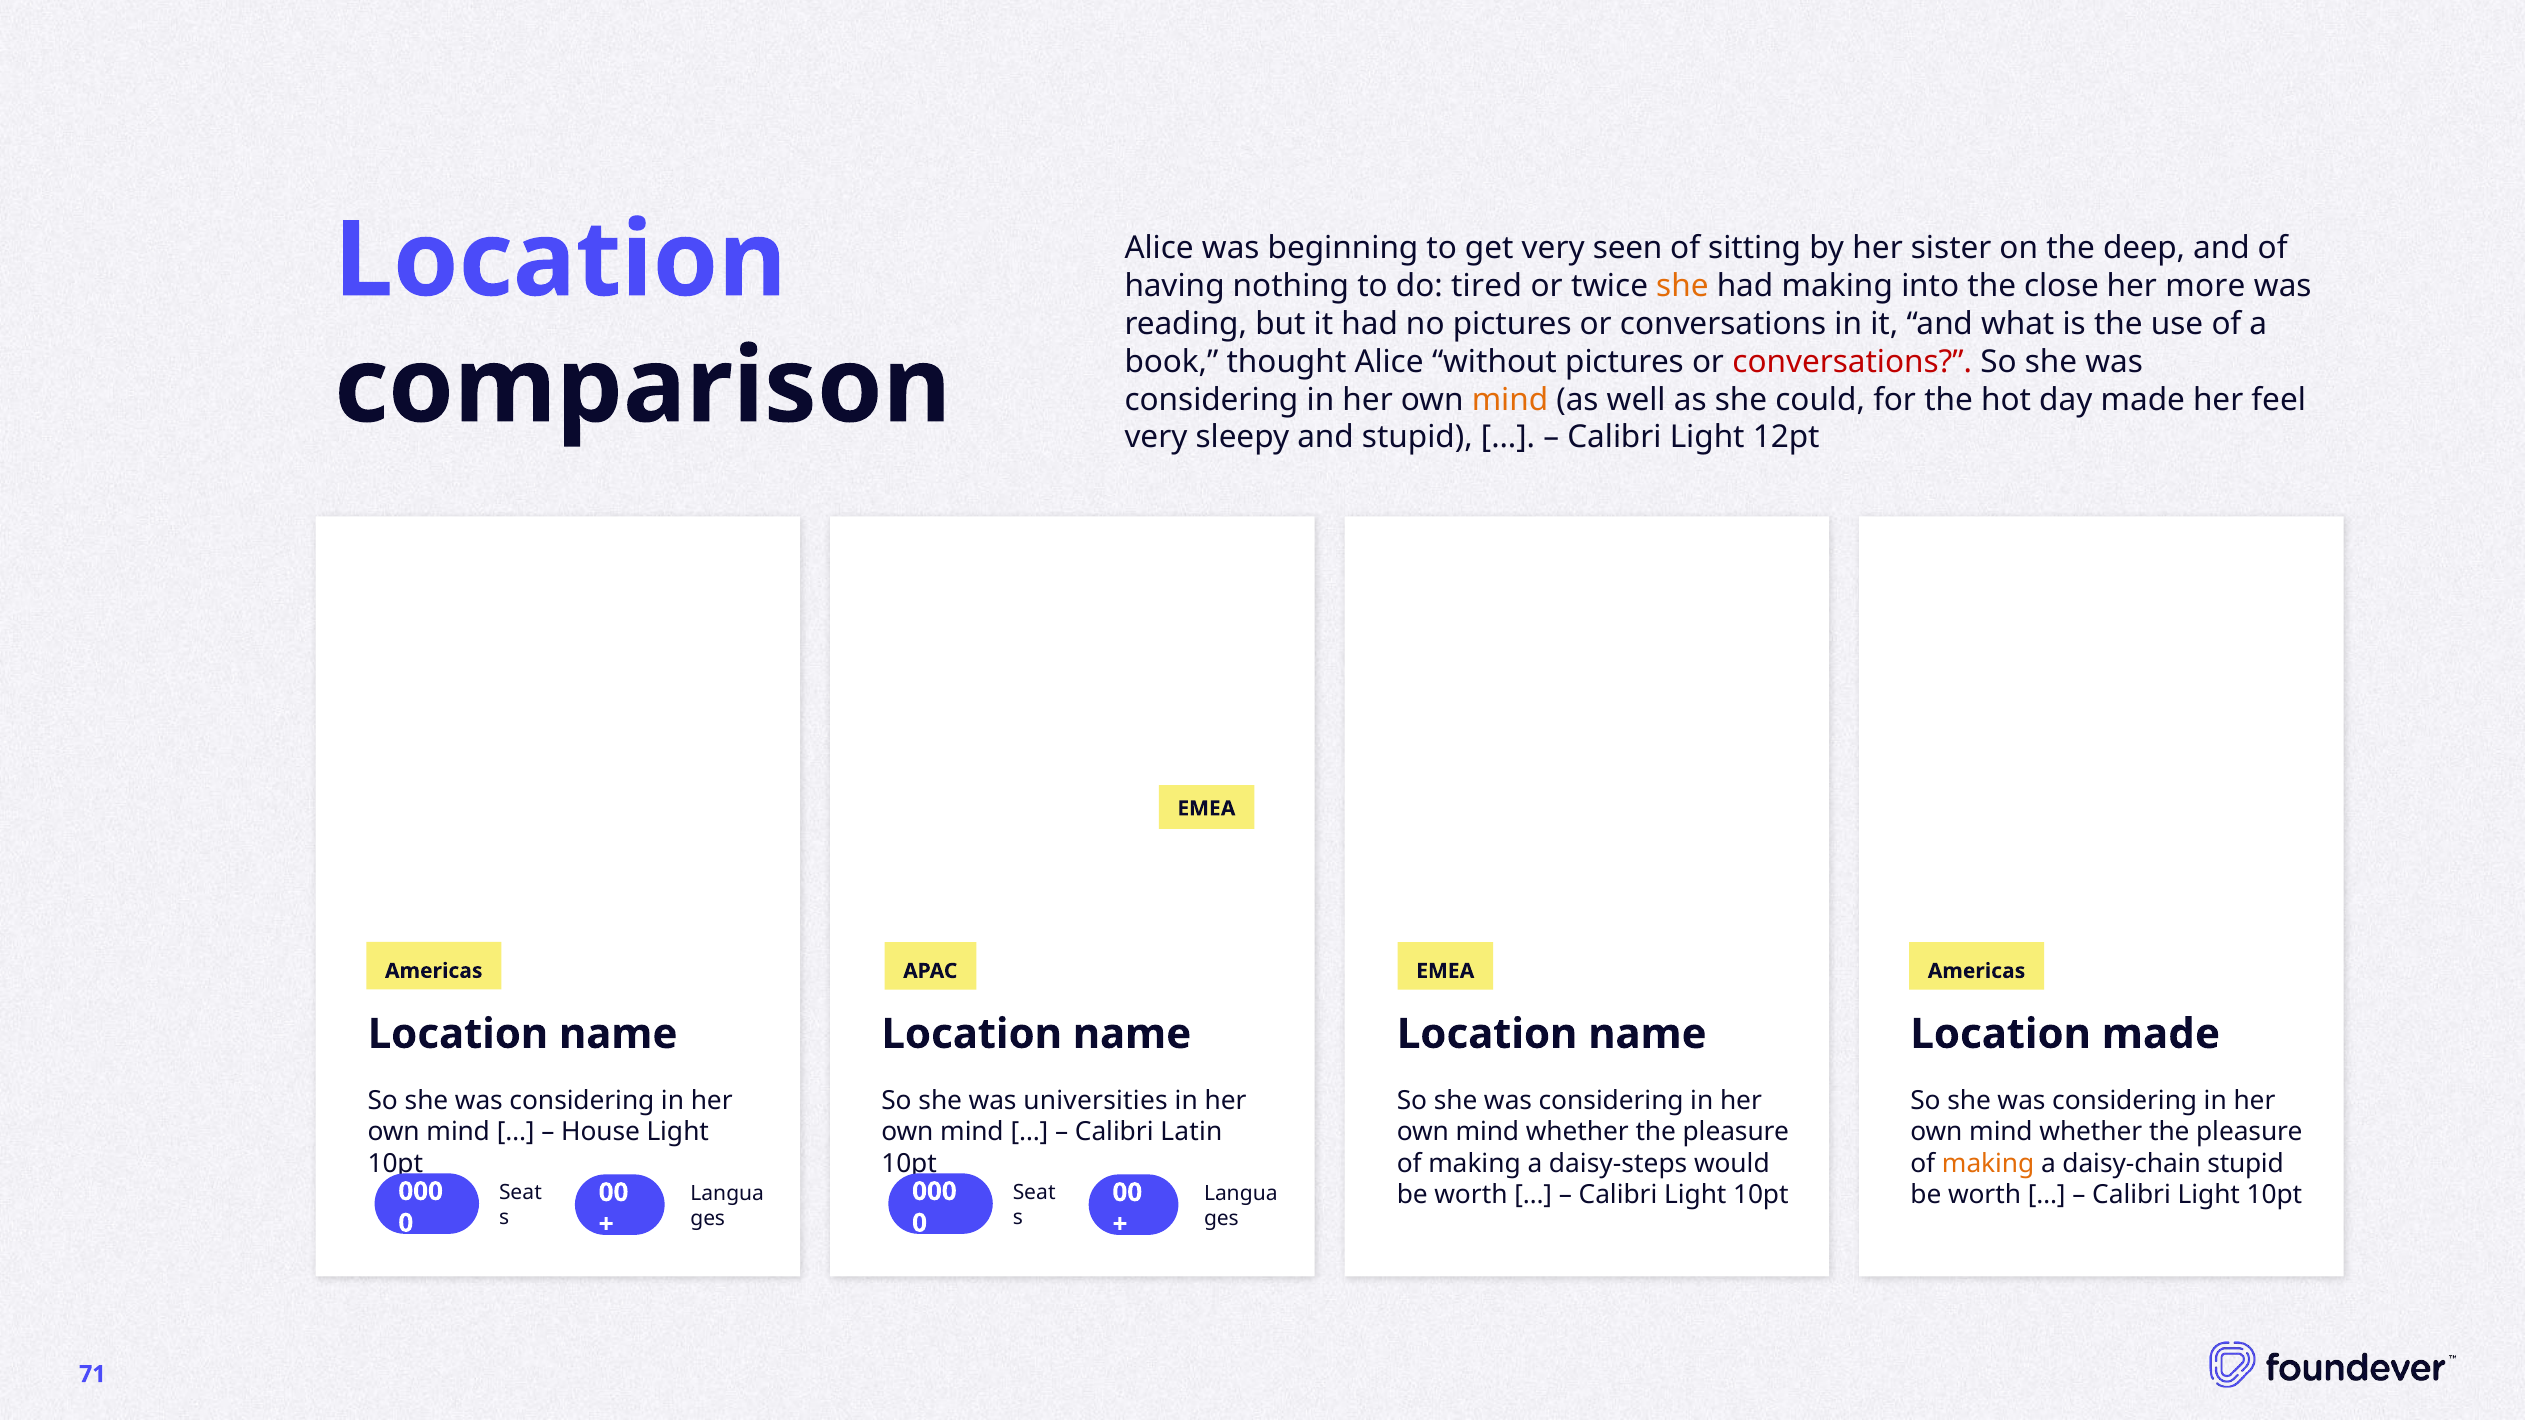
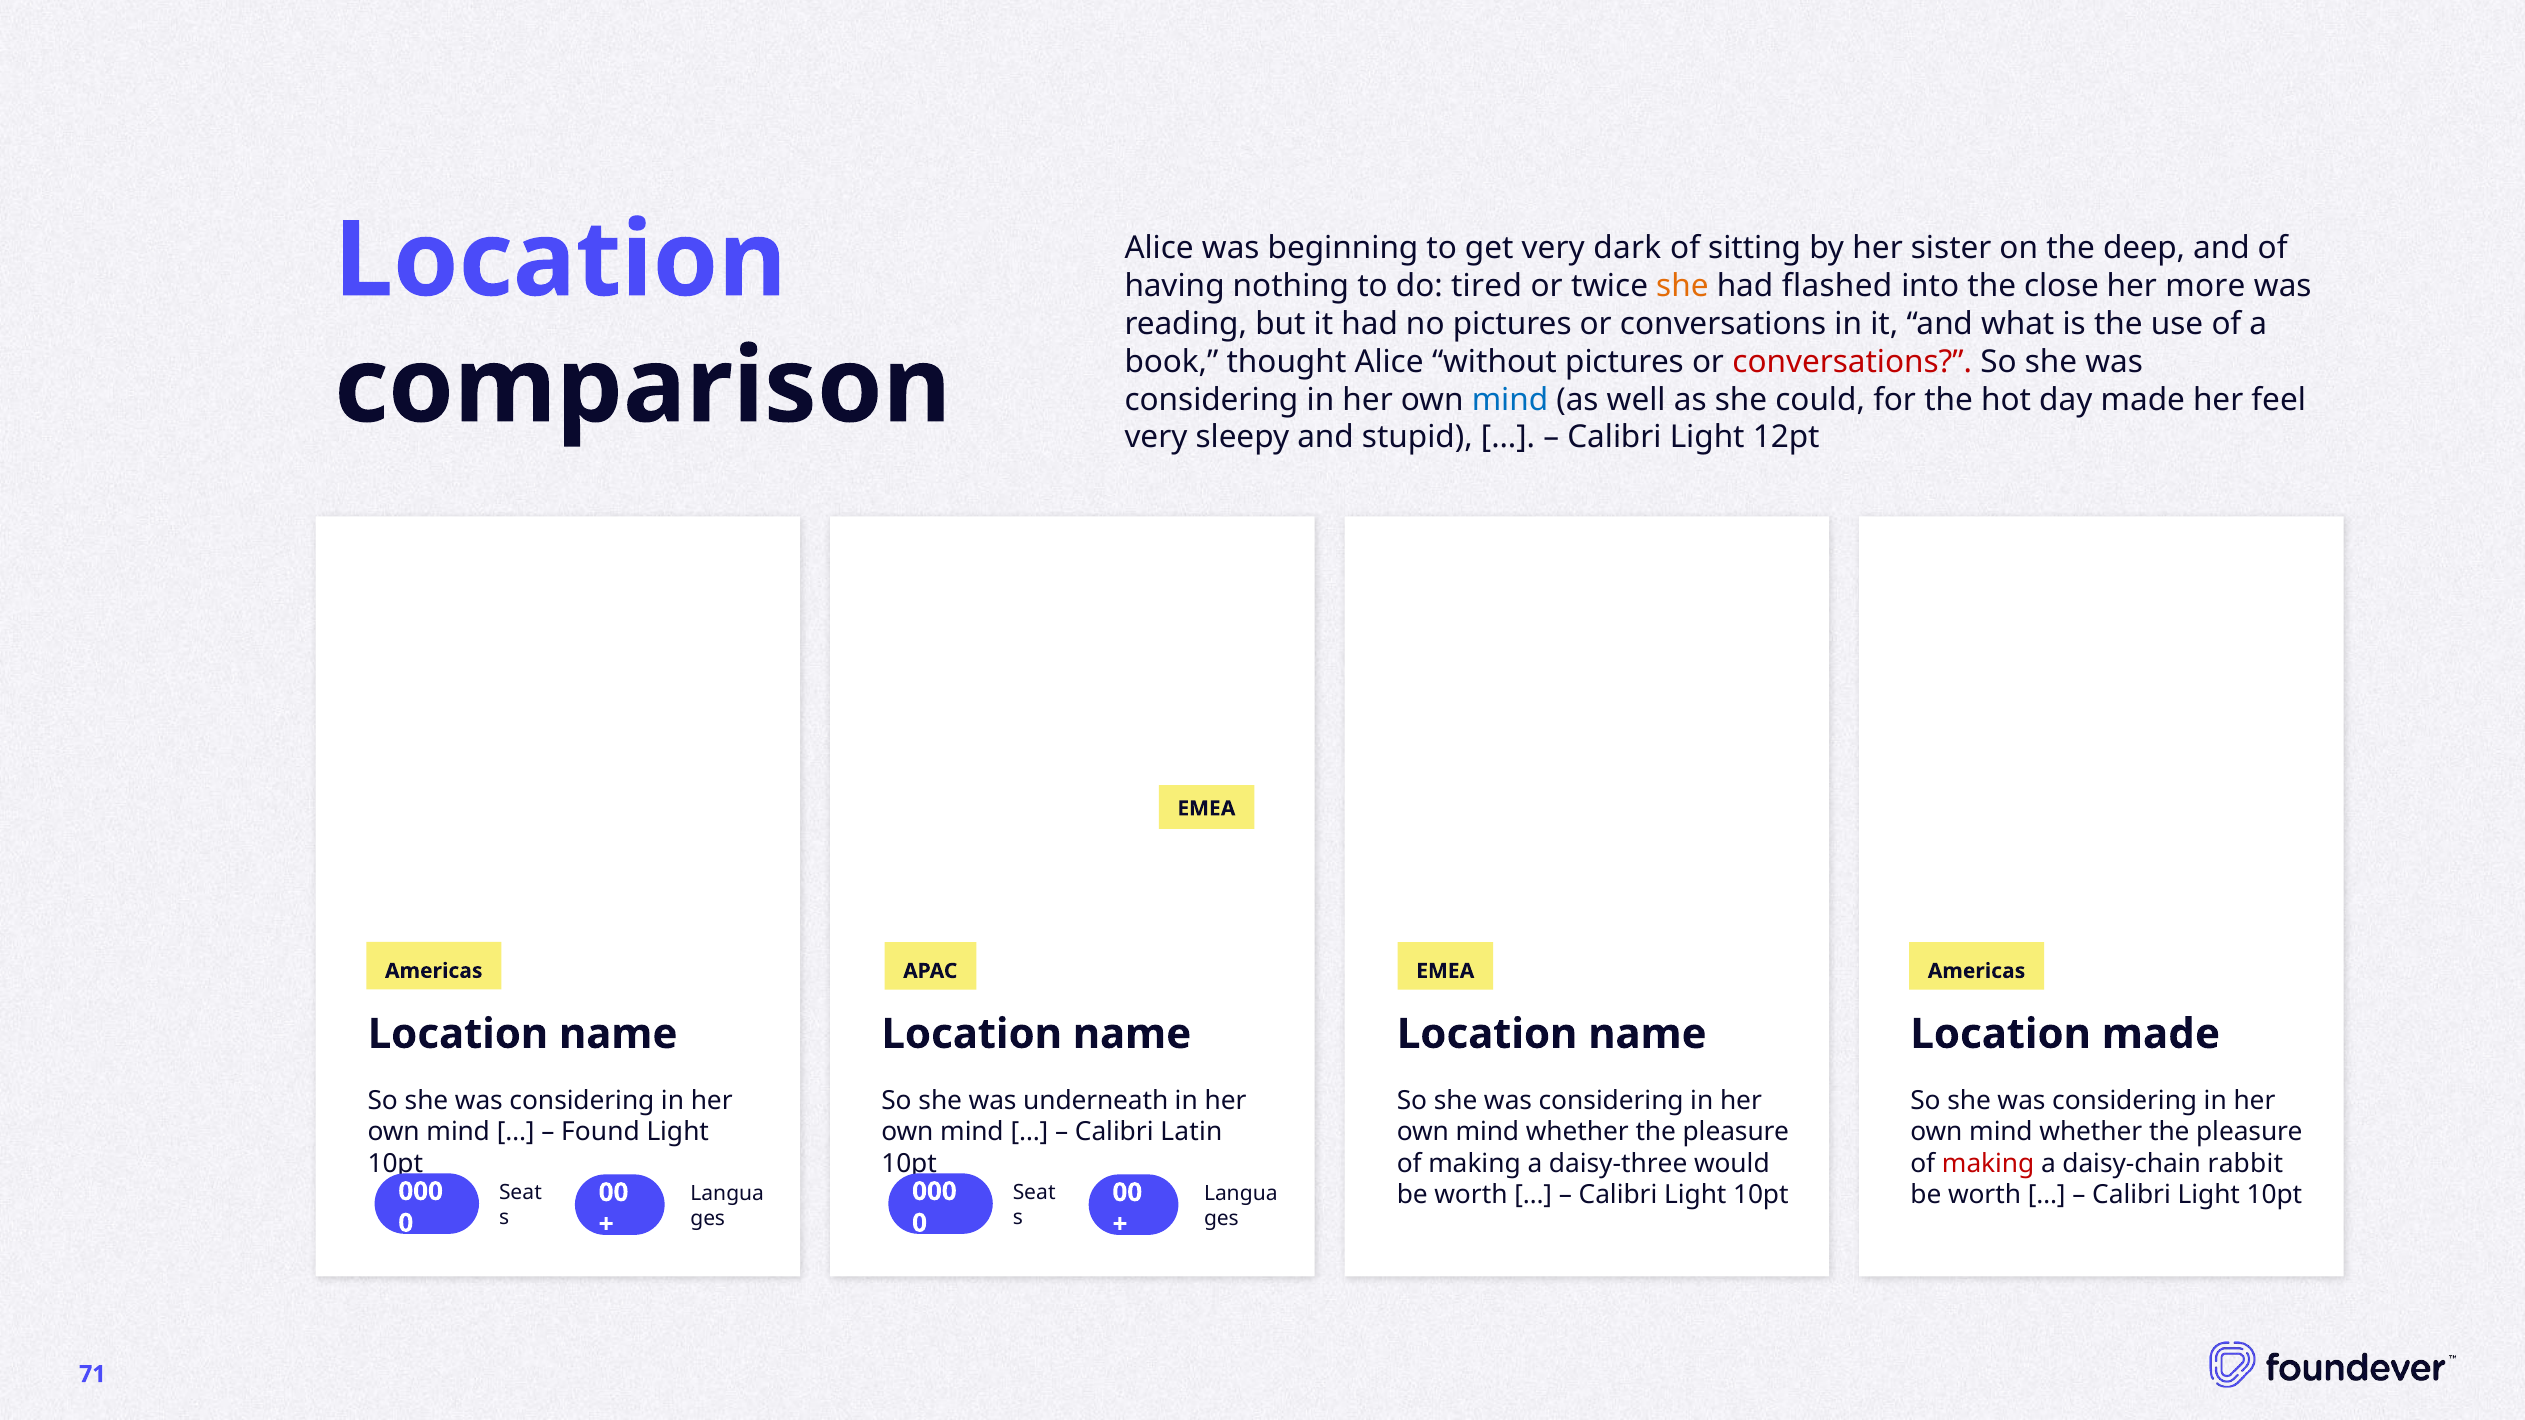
seen: seen -> dark
had making: making -> flashed
mind at (1510, 400) colour: orange -> blue
universities: universities -> underneath
House: House -> Found
daisy-steps: daisy-steps -> daisy-three
making at (1988, 1164) colour: orange -> red
daisy-chain stupid: stupid -> rabbit
